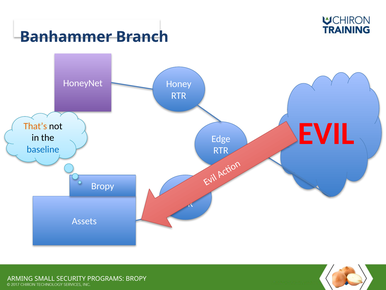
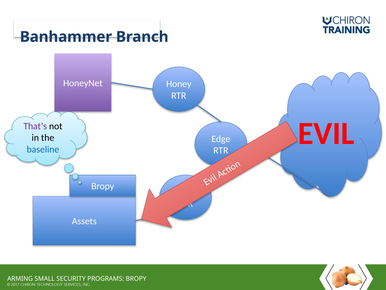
That’s colour: orange -> purple
